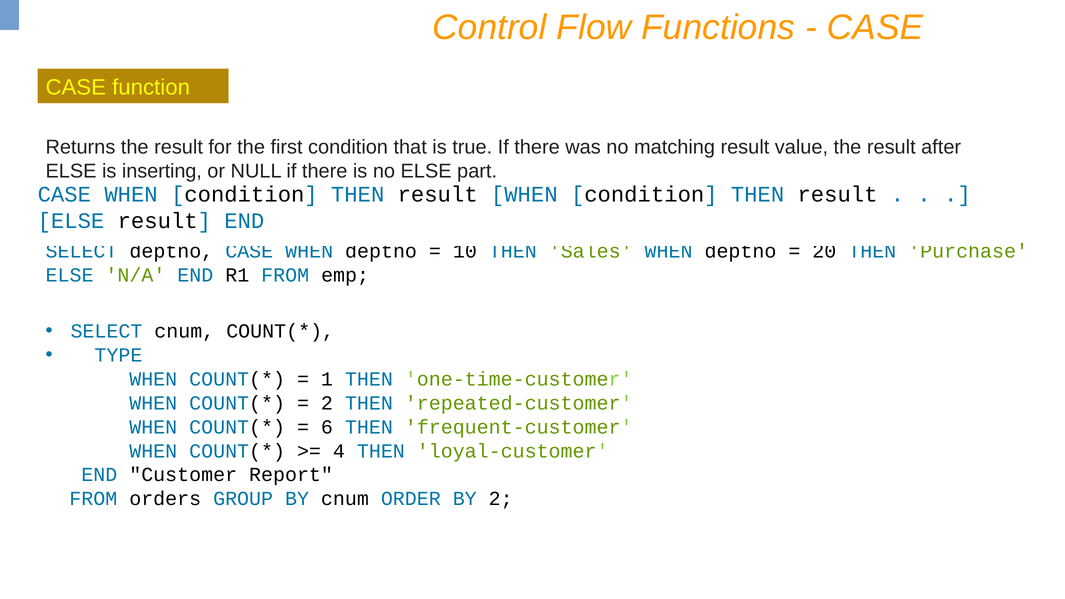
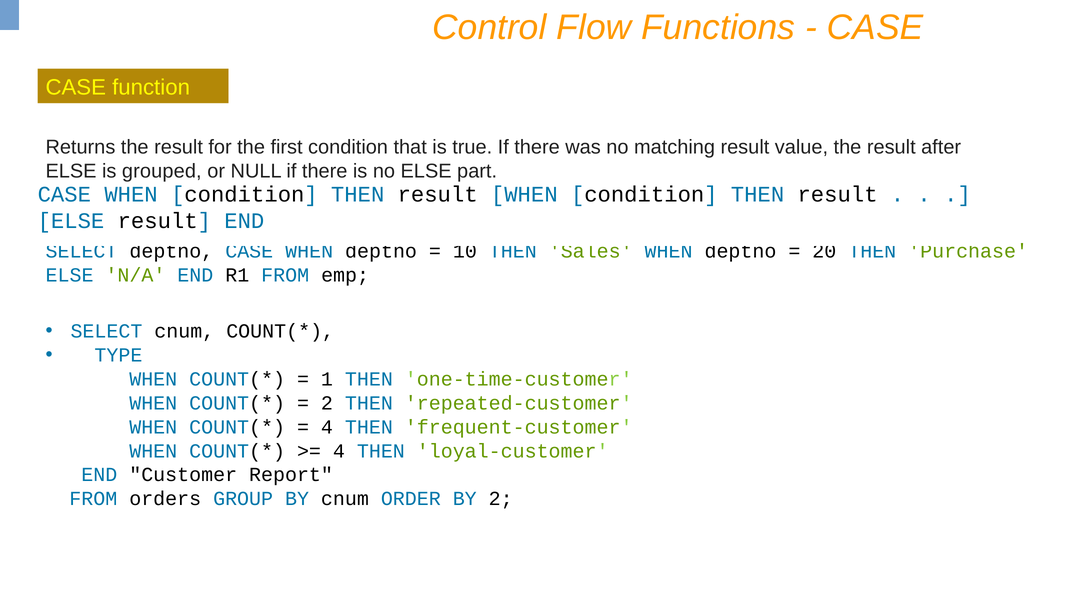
inserting: inserting -> grouped
6 at (327, 427): 6 -> 4
